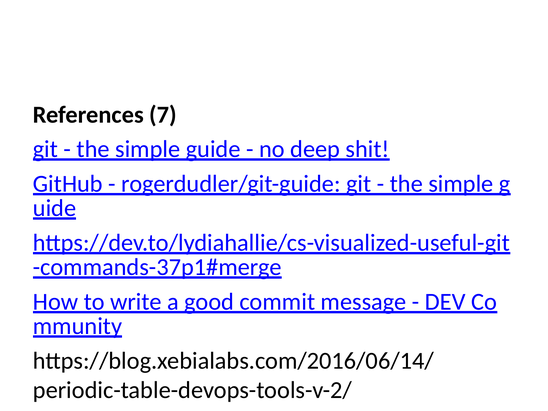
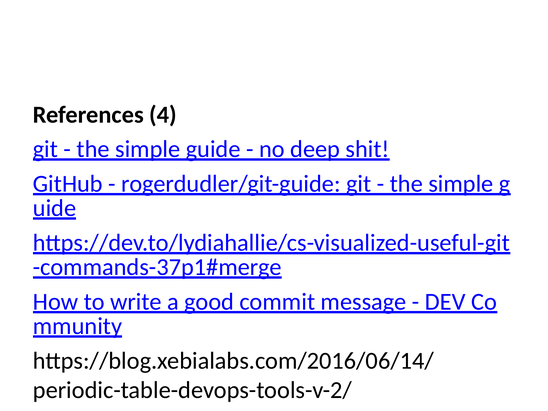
7: 7 -> 4
